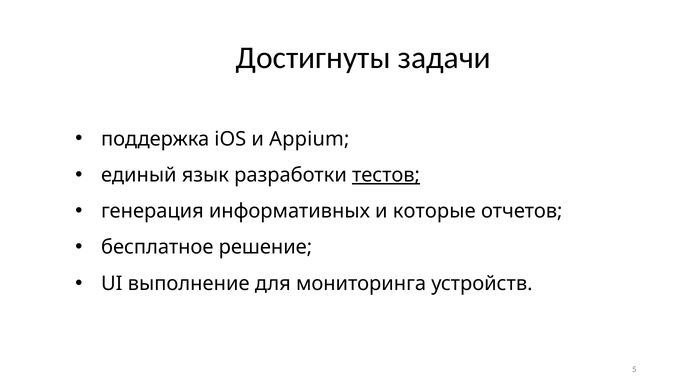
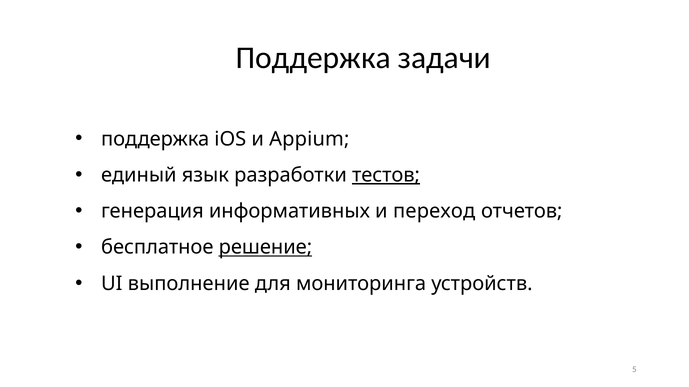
Достигнуты at (313, 58): Достигнуты -> Поддержка
которые: которые -> переход
решение underline: none -> present
